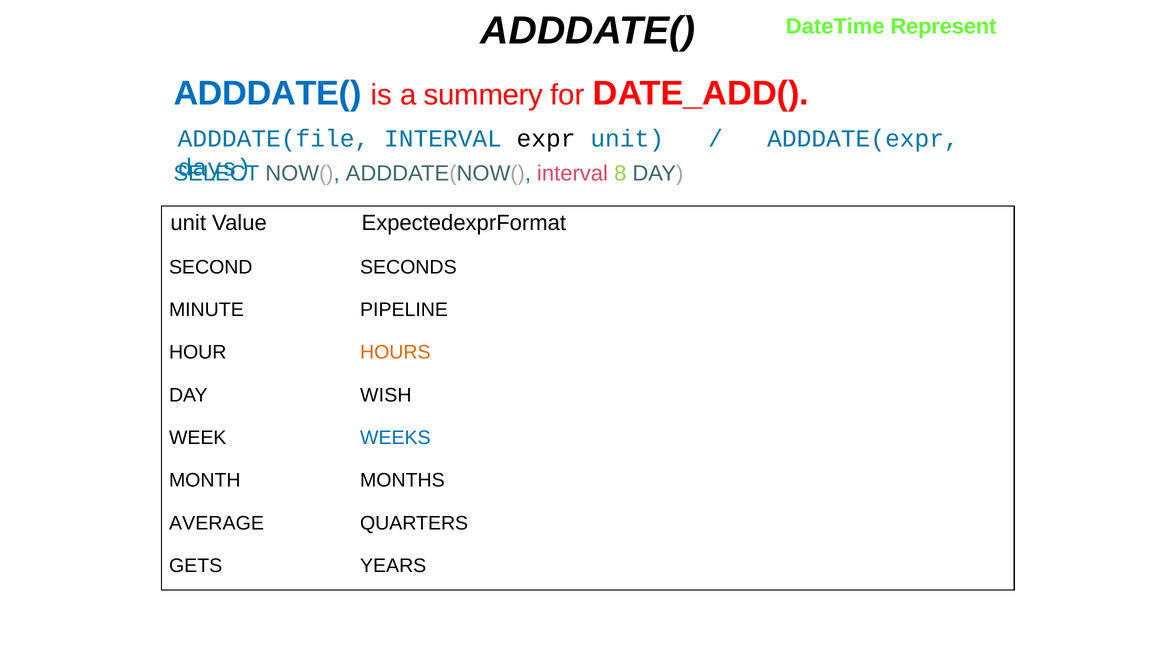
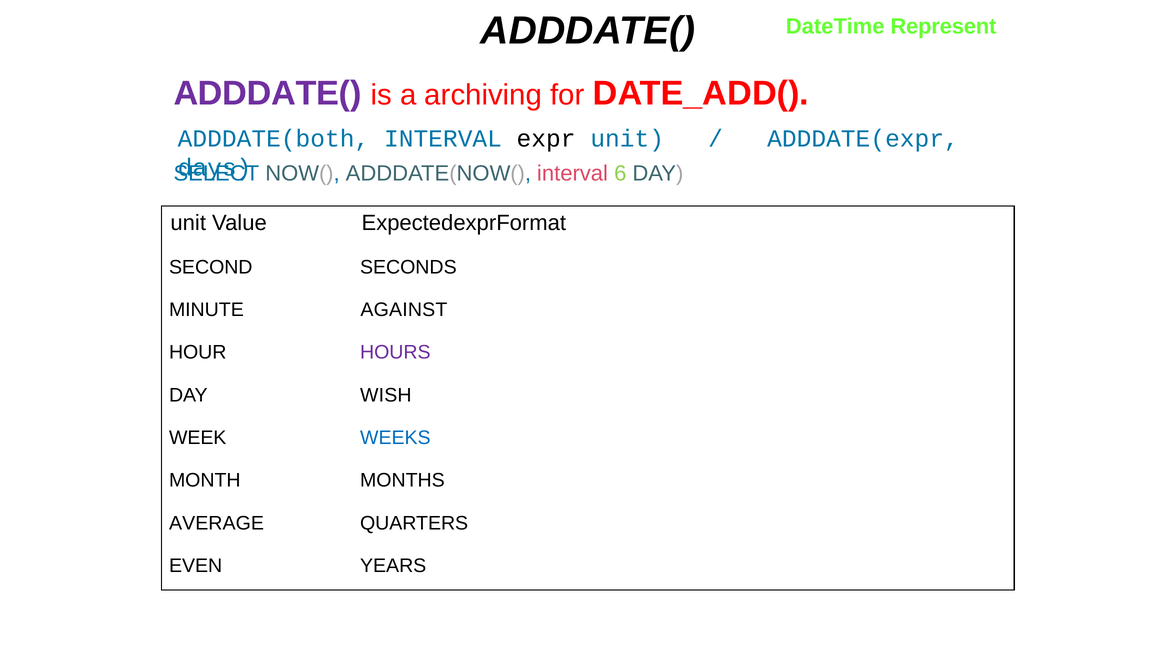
ADDDATE( at (268, 93) colour: blue -> purple
summery: summery -> archiving
ADDDATE(file: ADDDATE(file -> ADDDATE(both
8: 8 -> 6
PIPELINE: PIPELINE -> AGAINST
HOURS colour: orange -> purple
GETS: GETS -> EVEN
